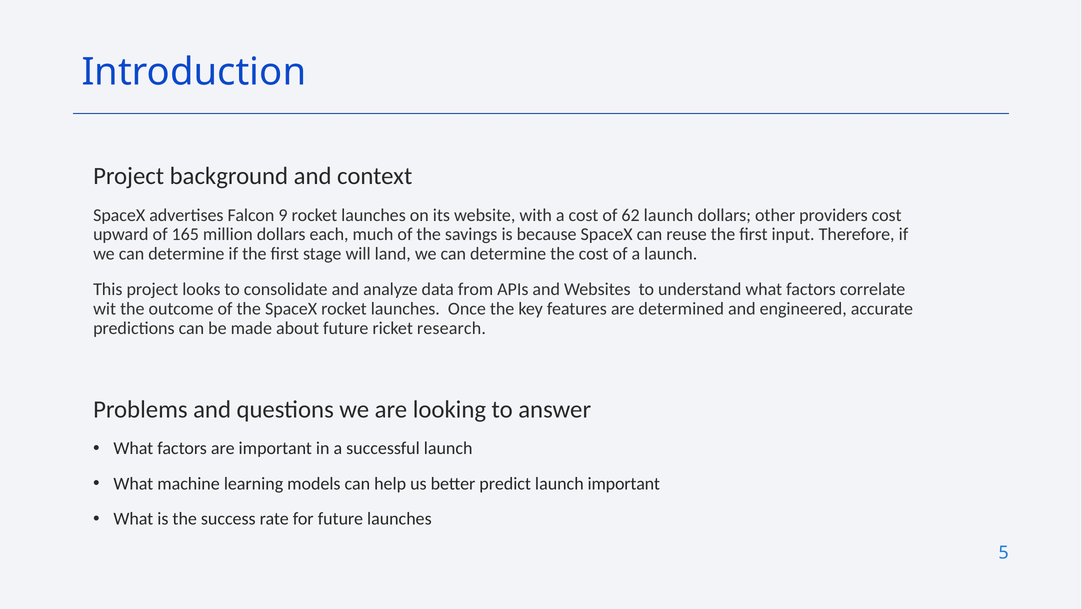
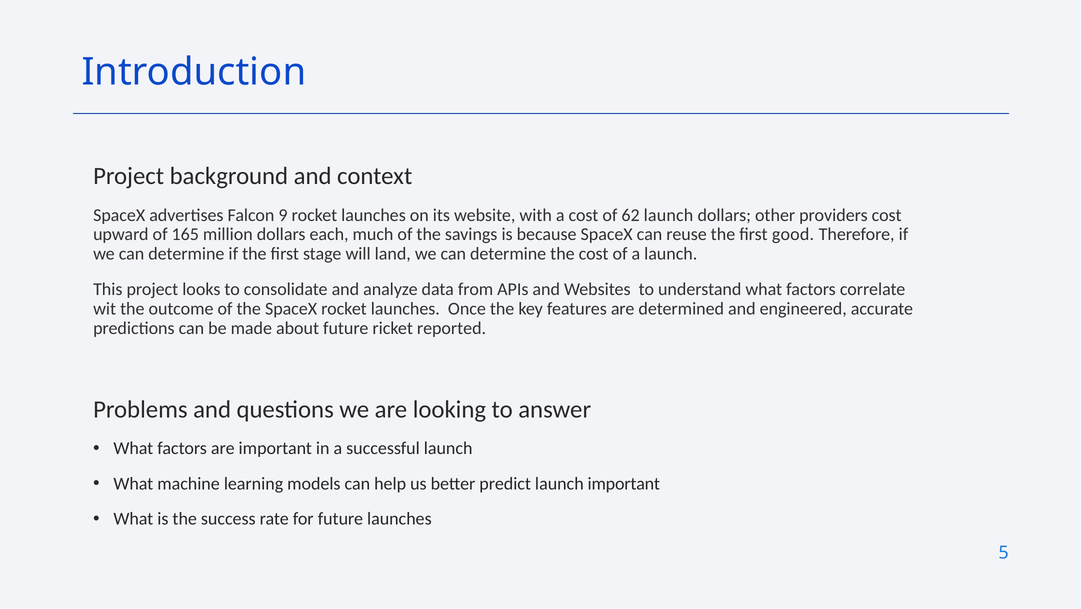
input: input -> good
research: research -> reported
